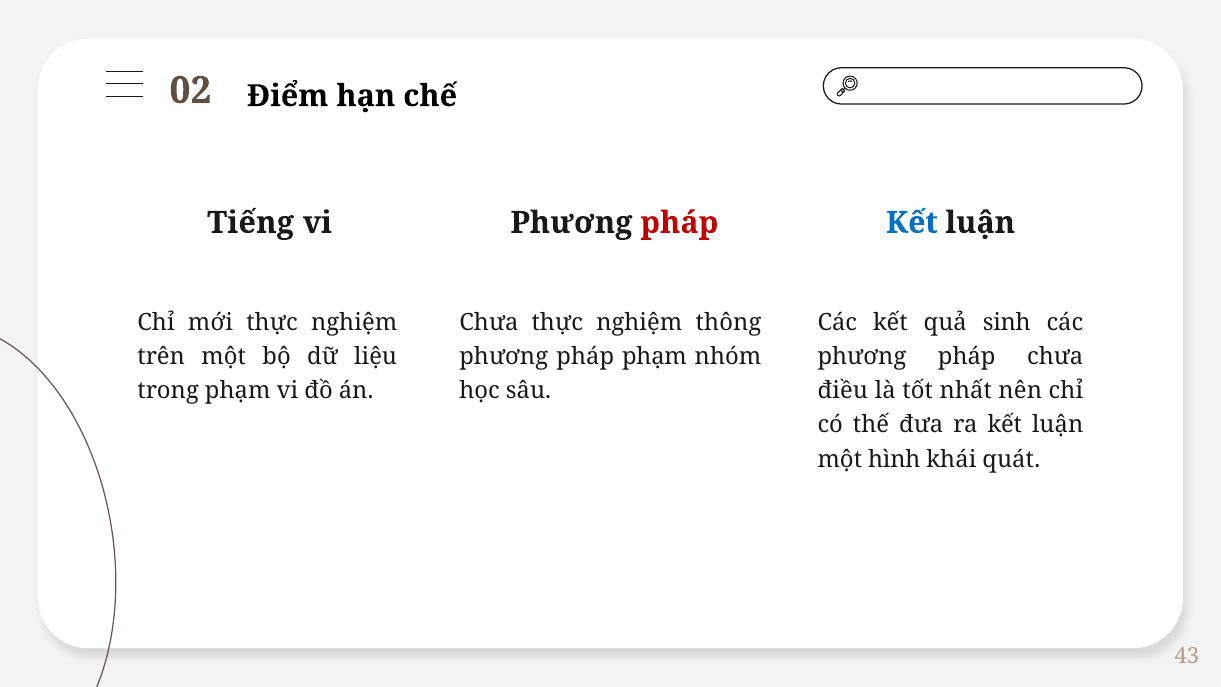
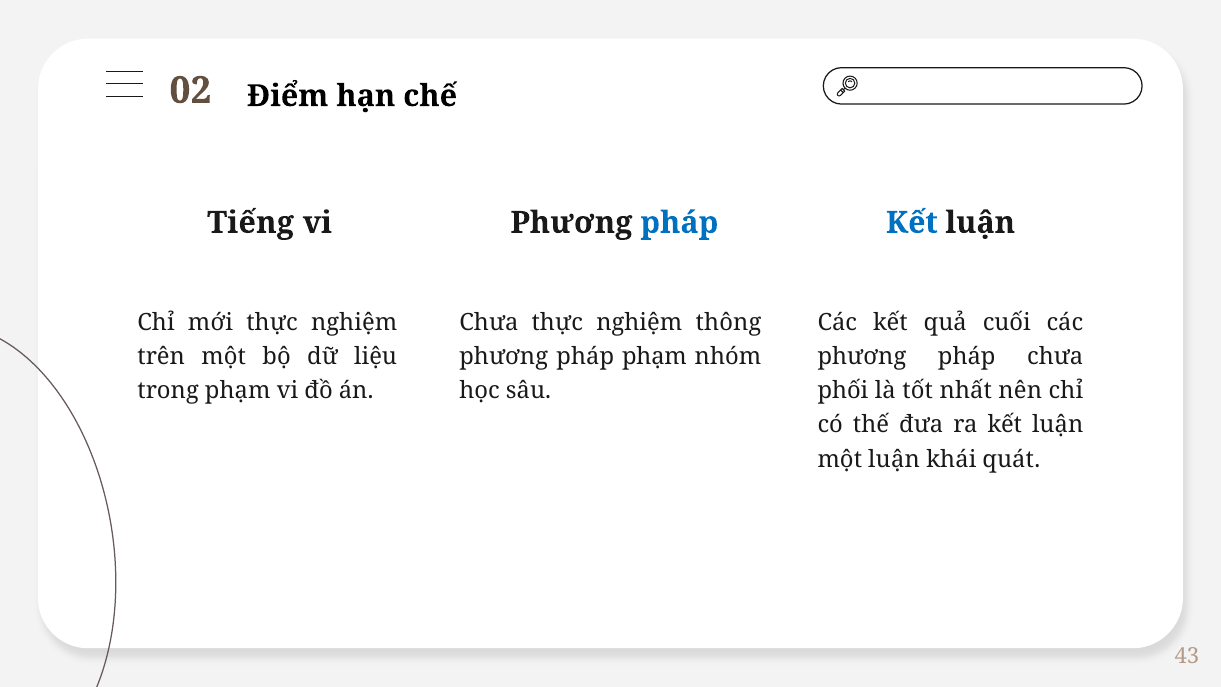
pháp at (679, 223) colour: red -> blue
sinh: sinh -> cuối
điều: điều -> phối
một hình: hình -> luận
